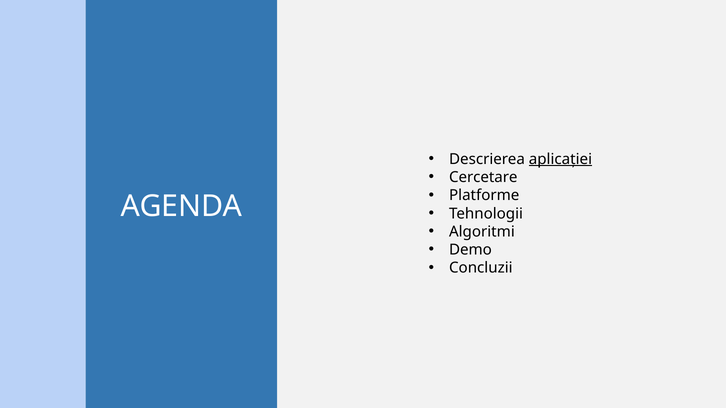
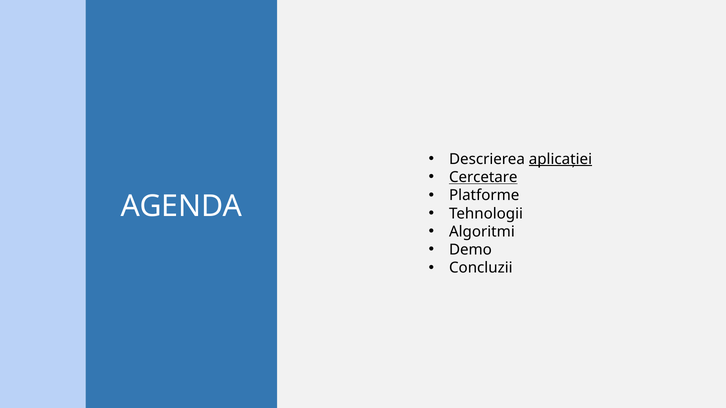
Cercetare underline: none -> present
